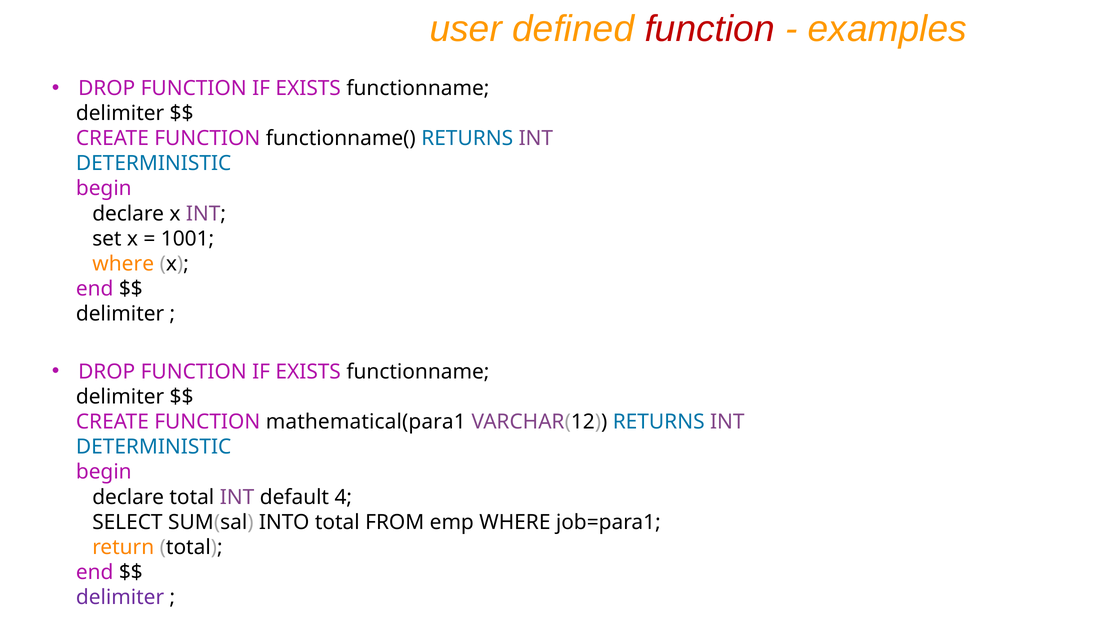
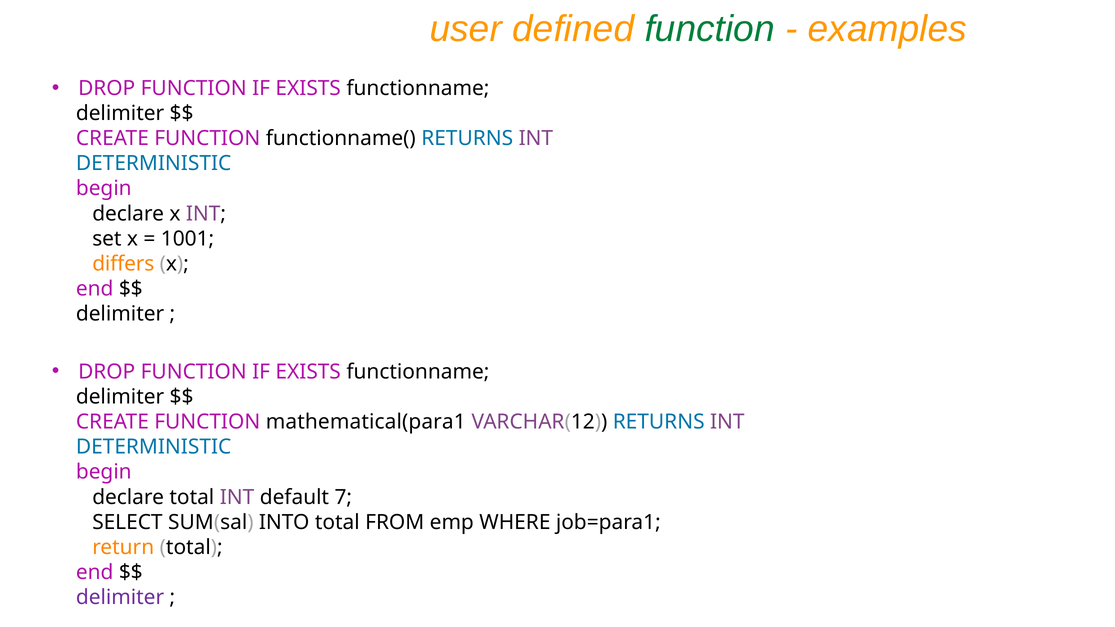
function at (710, 29) colour: red -> green
where at (123, 264): where -> differs
4: 4 -> 7
